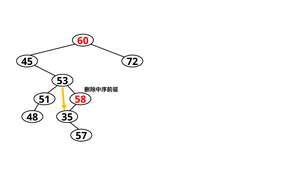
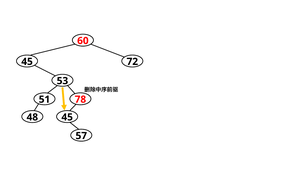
58: 58 -> 78
48 35: 35 -> 45
